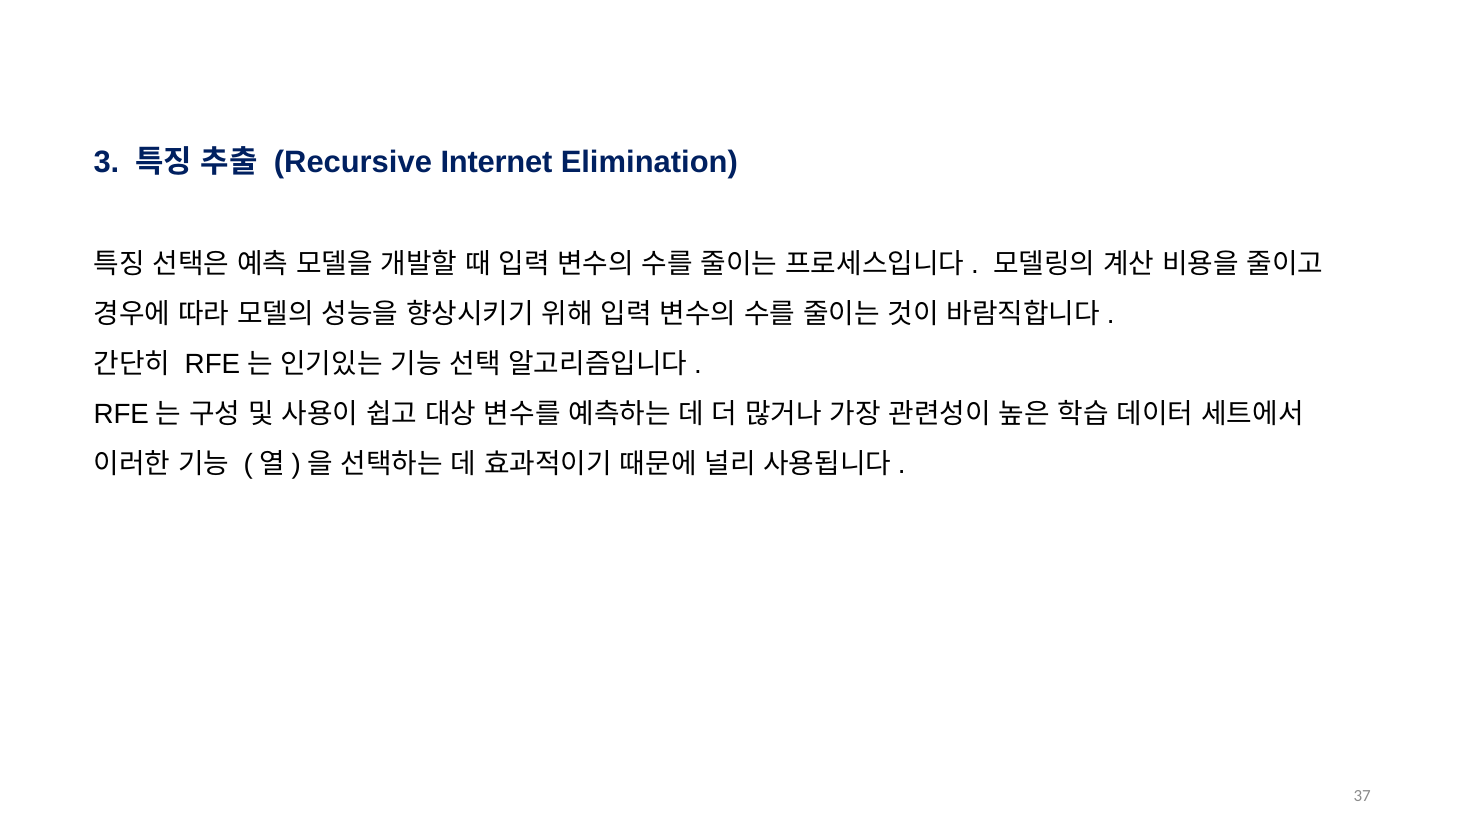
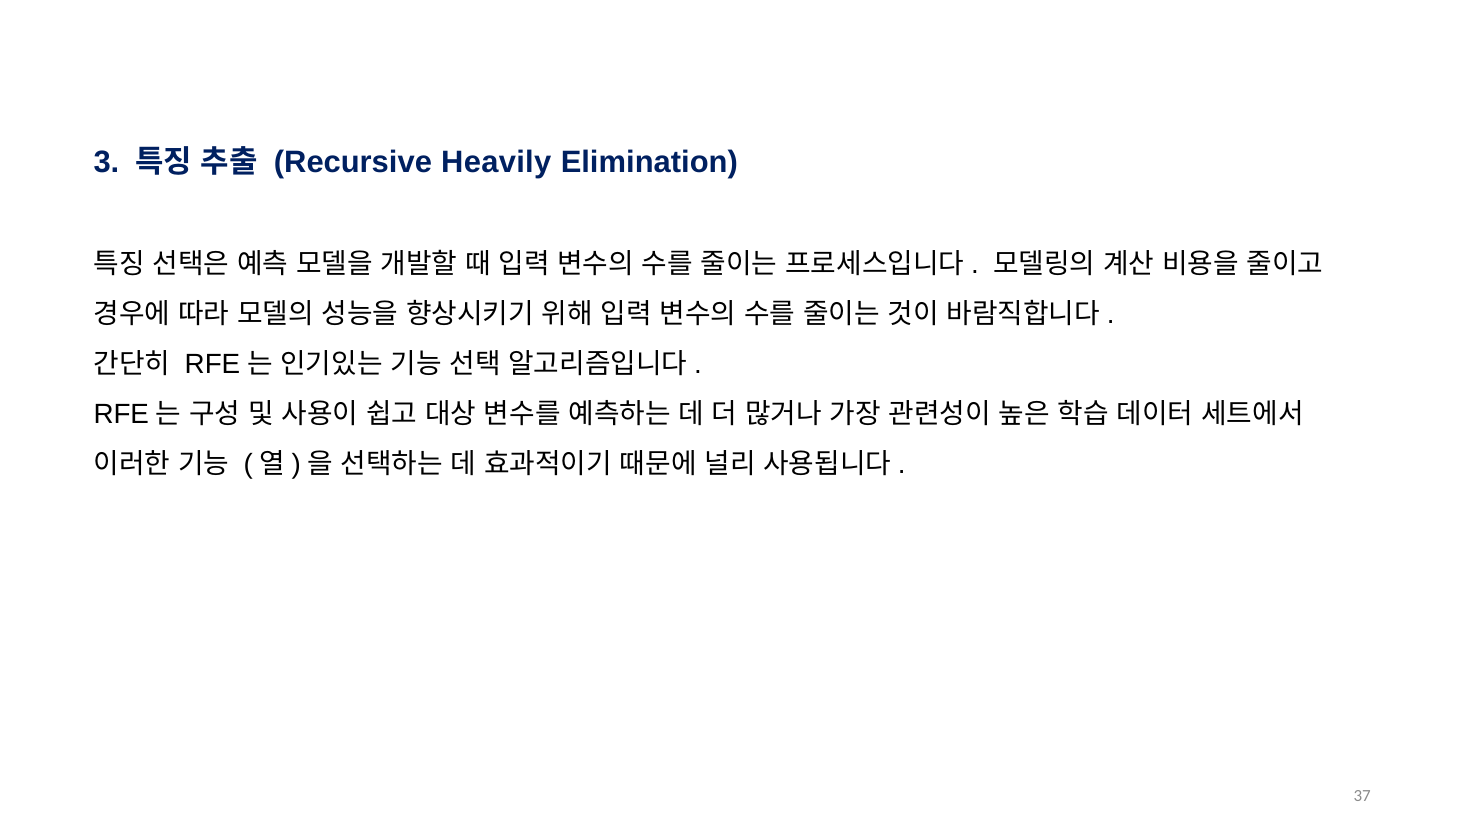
Internet: Internet -> Heavily
